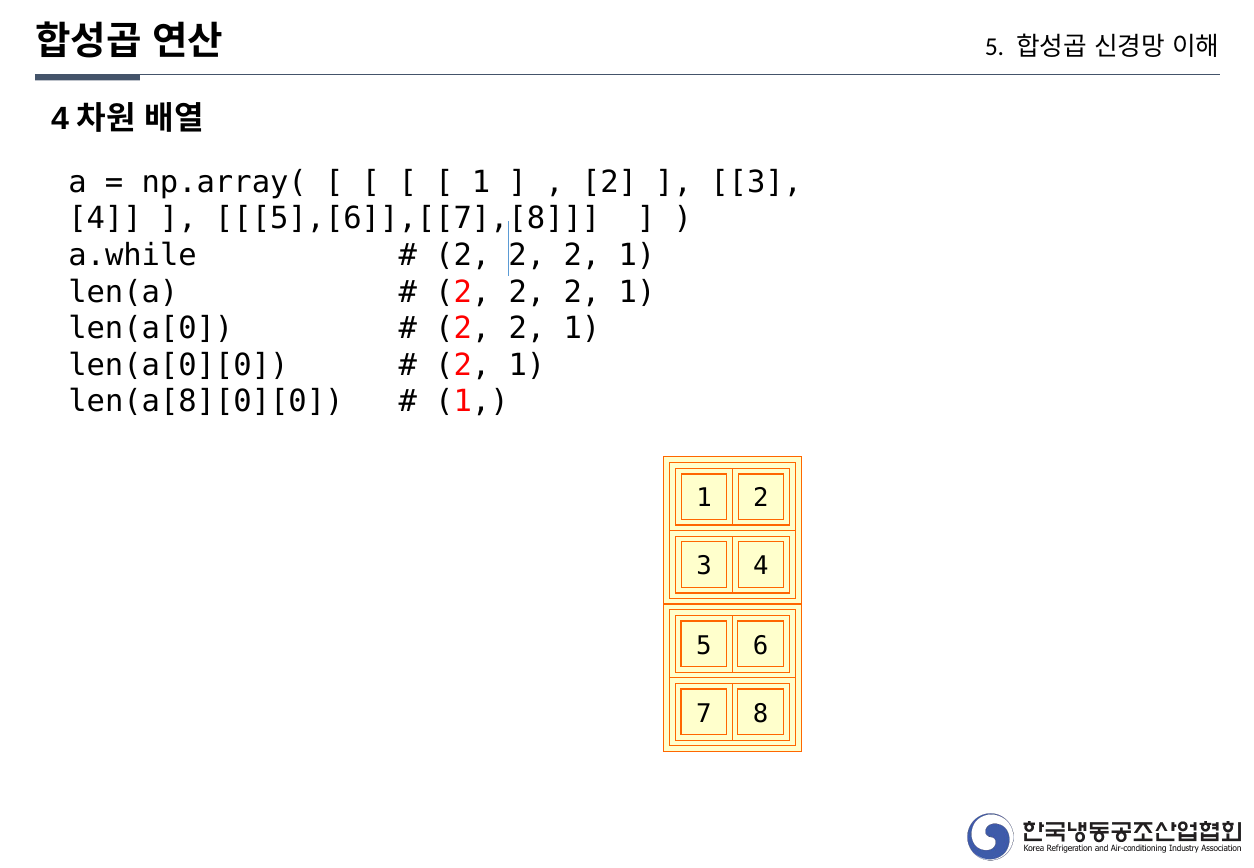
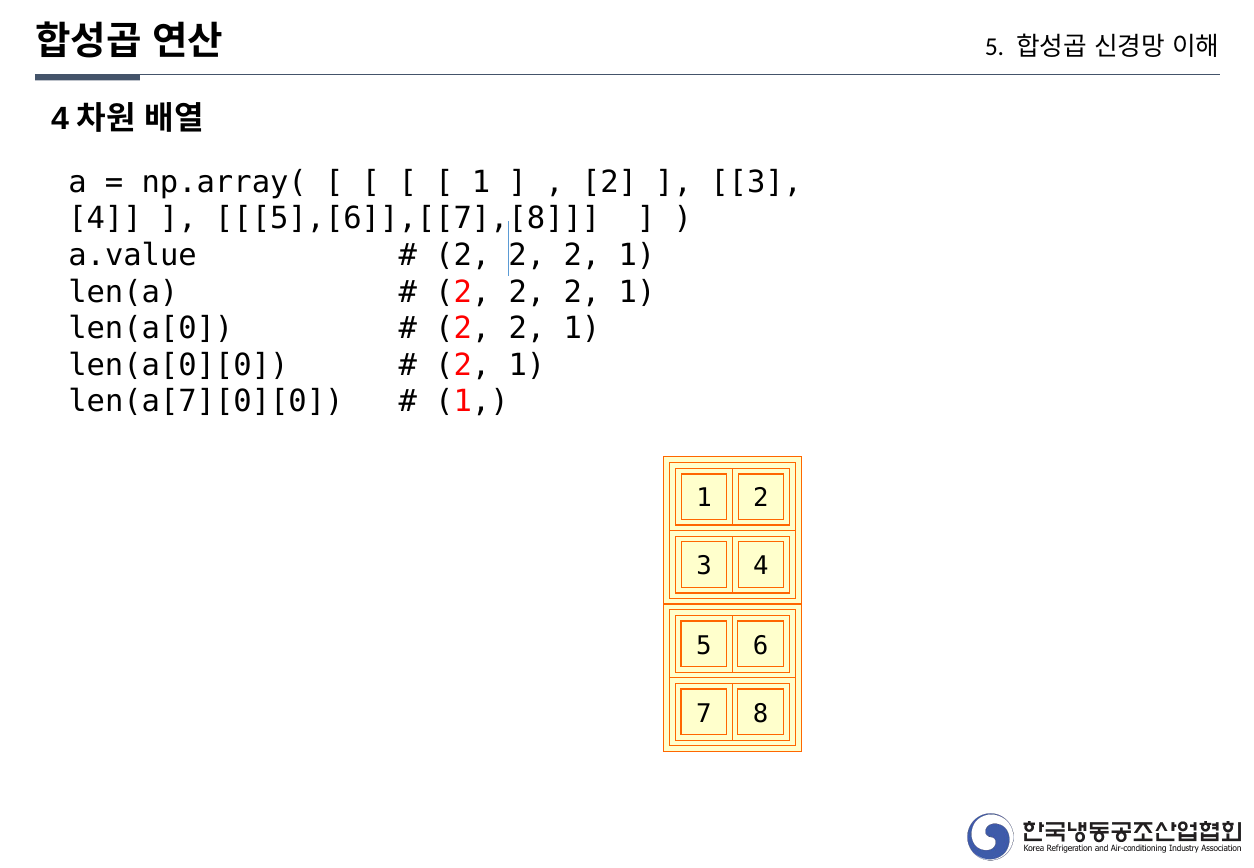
a.while: a.while -> a.value
len(a[8][0][0: len(a[8][0][0 -> len(a[7][0][0
